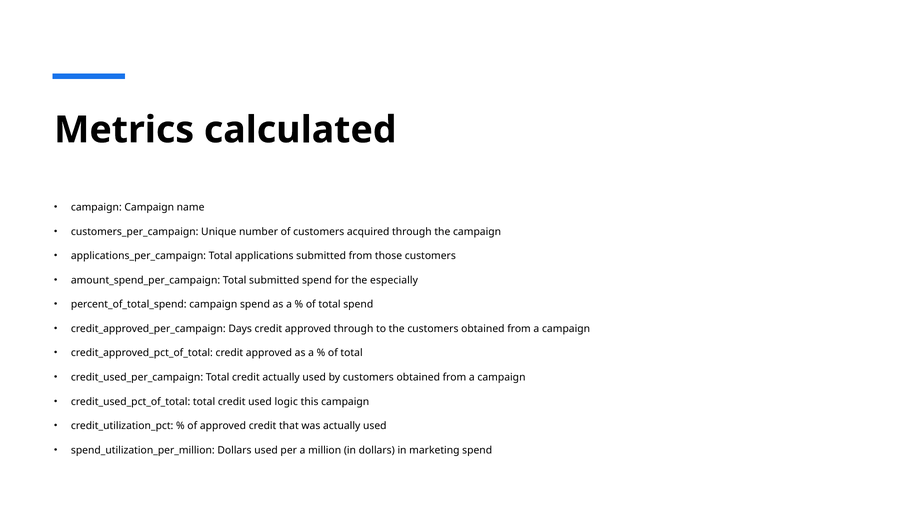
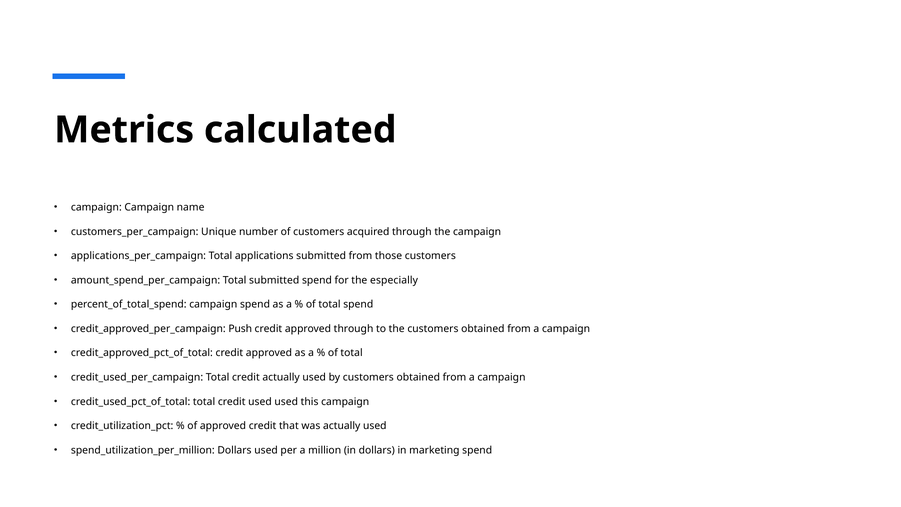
Days: Days -> Push
used logic: logic -> used
